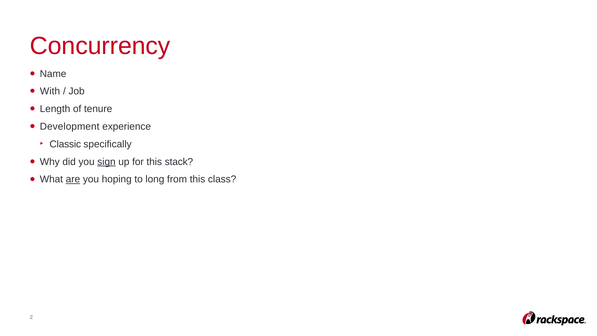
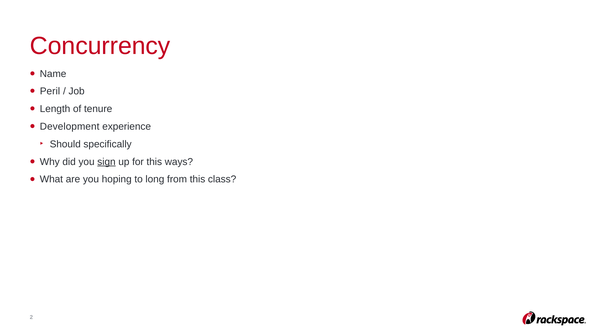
With: With -> Peril
Classic: Classic -> Should
stack: stack -> ways
are underline: present -> none
